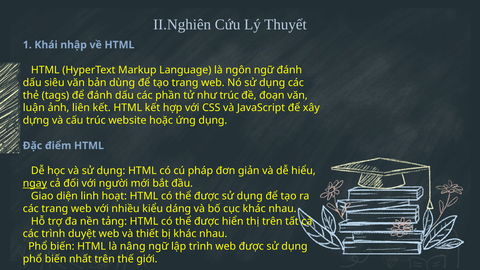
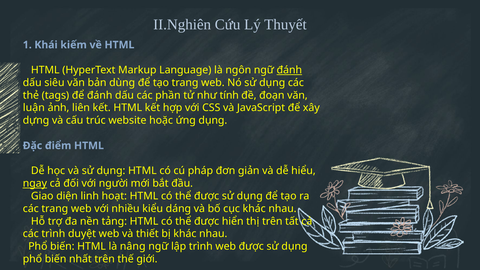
nhập: nhập -> kiếm
đánh at (289, 70) underline: none -> present
như trúc: trúc -> tính
